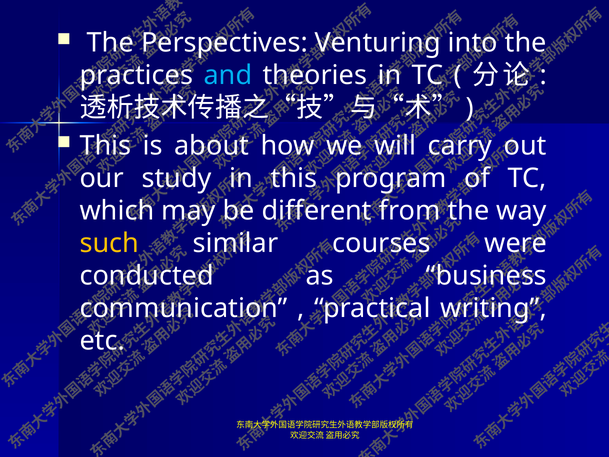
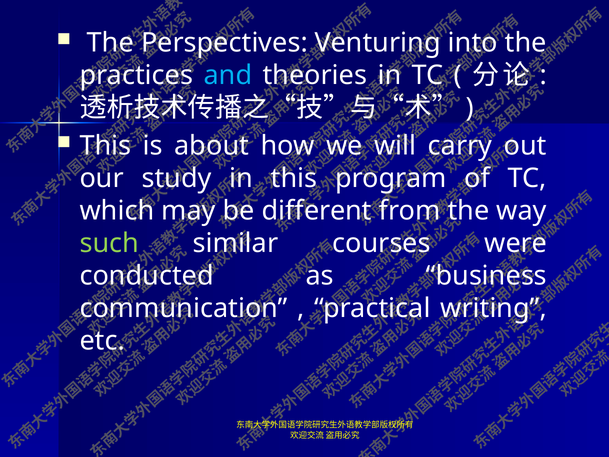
such colour: yellow -> light green
